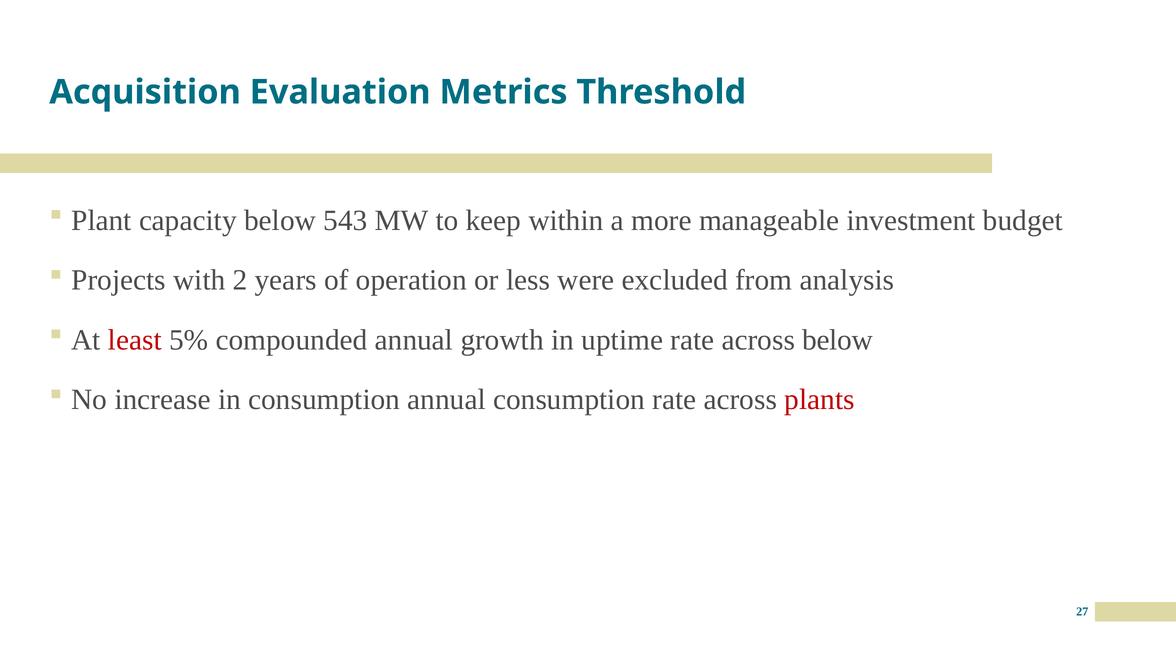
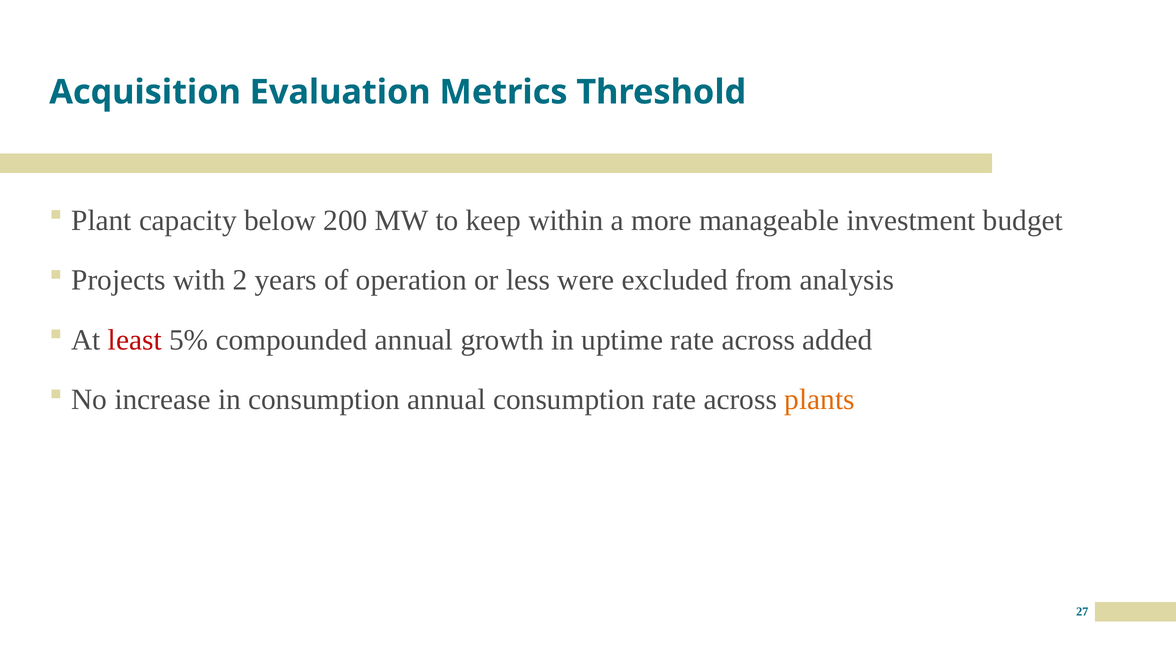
543: 543 -> 200
across below: below -> added
plants colour: red -> orange
